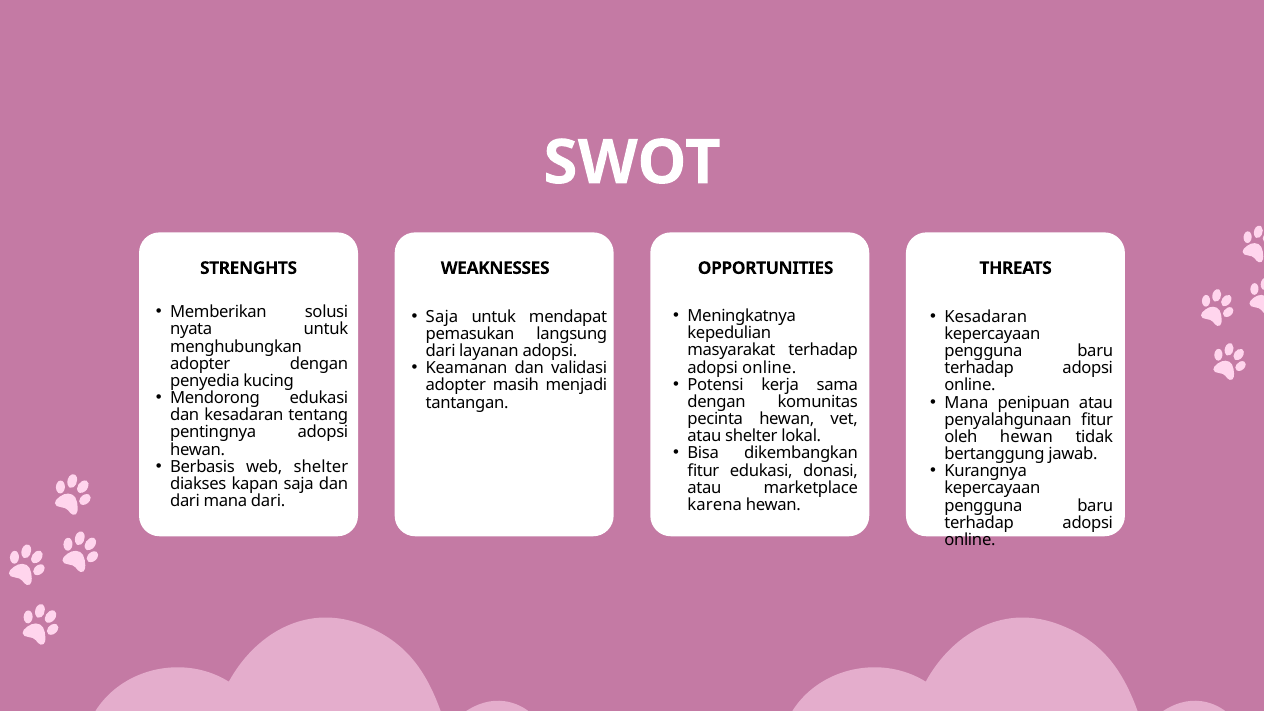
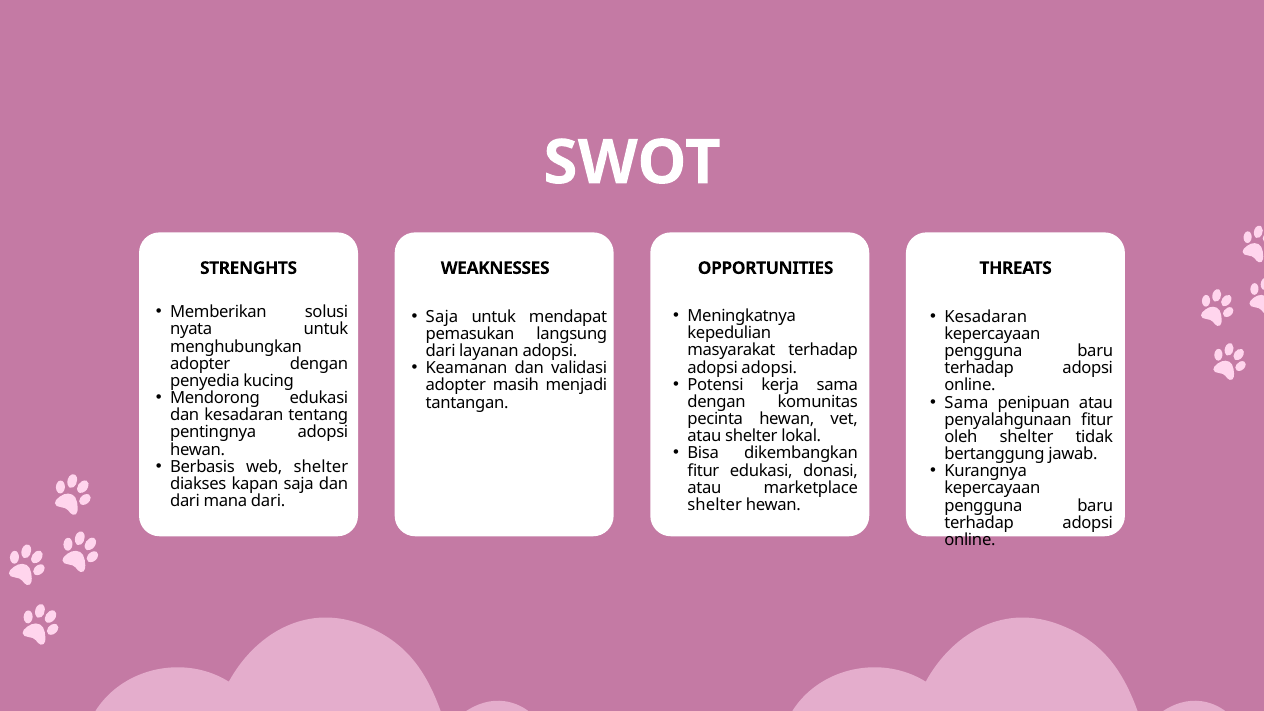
online at (769, 368): online -> adopsi
Mana at (966, 403): Mana -> Sama
oleh hewan: hewan -> shelter
karena at (715, 505): karena -> shelter
